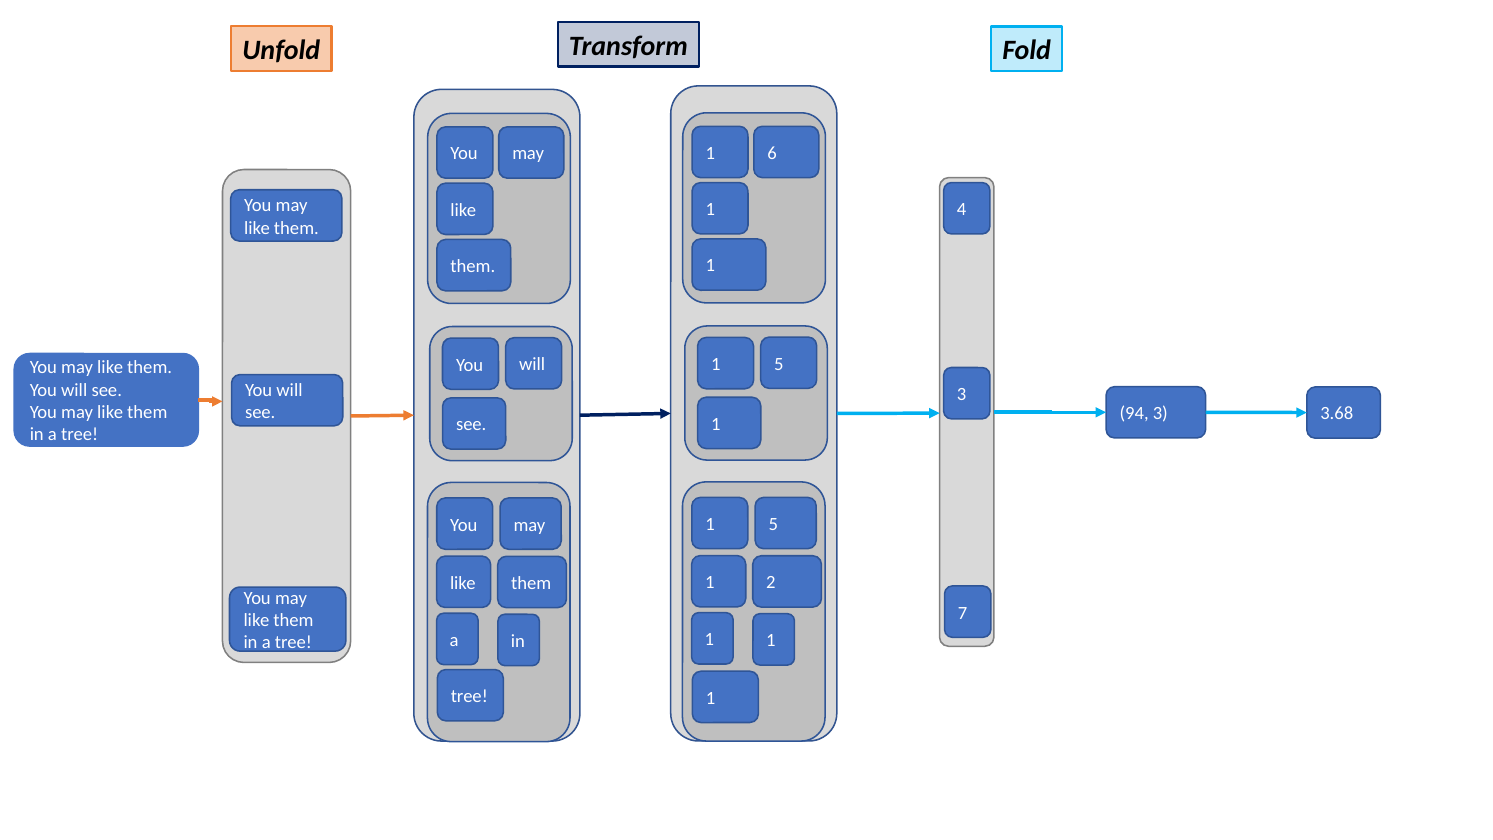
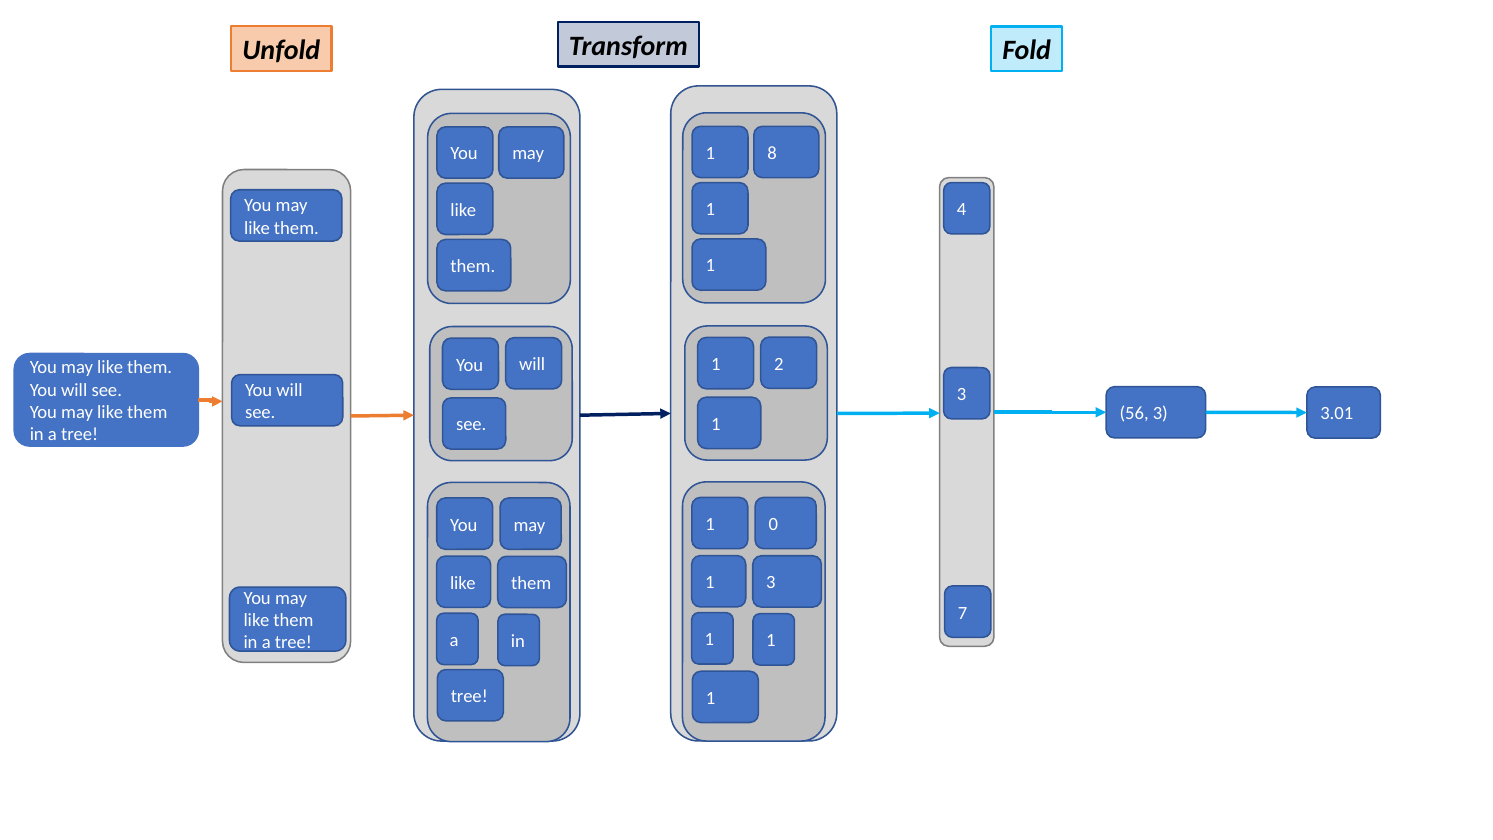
6: 6 -> 8
5 at (779, 364): 5 -> 2
94: 94 -> 56
3.68: 3.68 -> 3.01
5 at (773, 524): 5 -> 0
1 2: 2 -> 3
